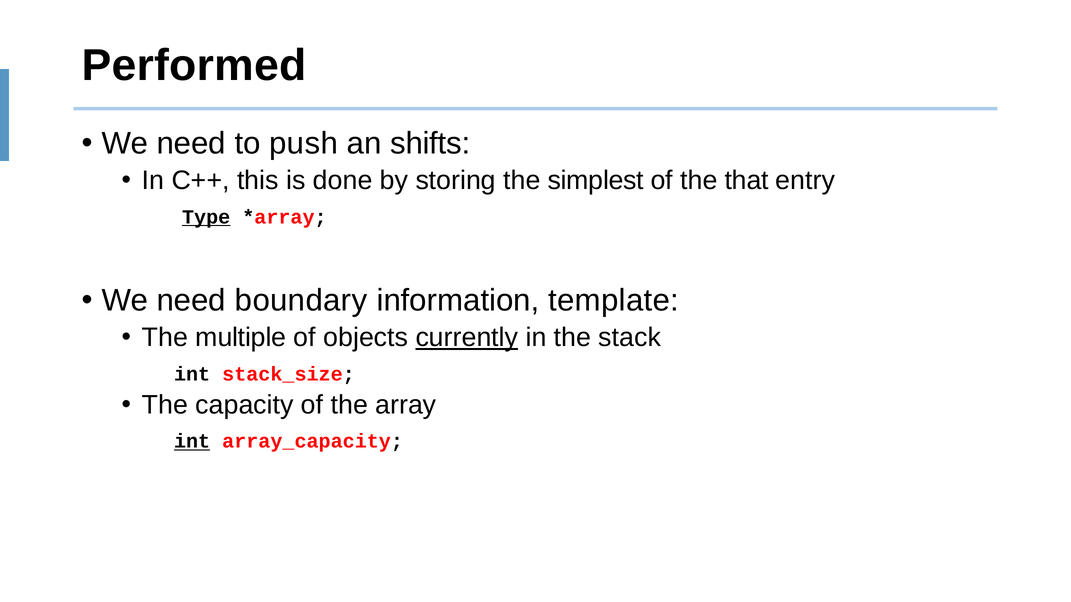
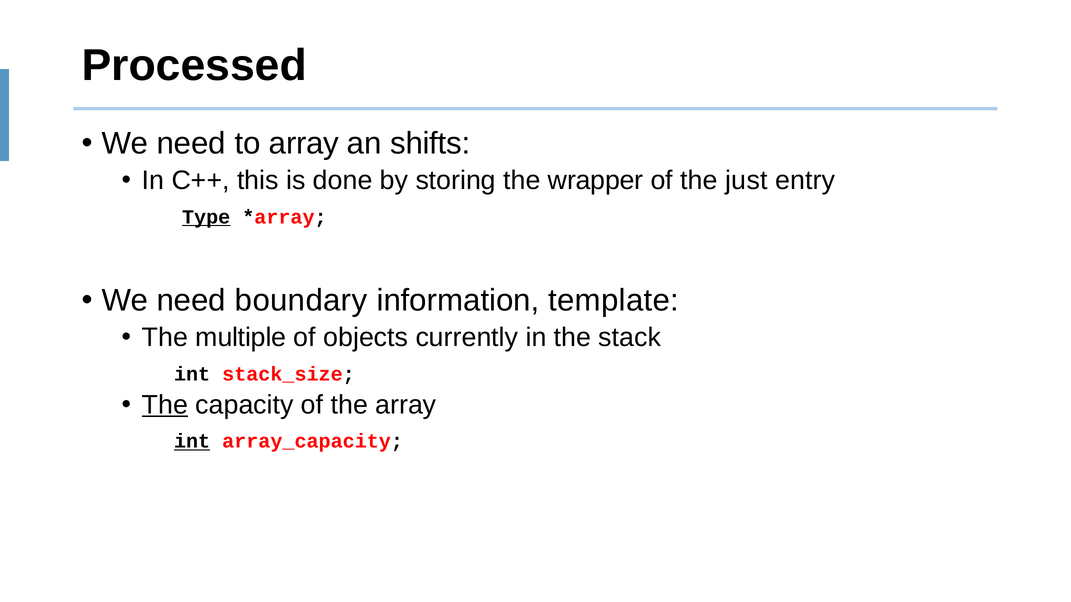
Performed: Performed -> Processed
to push: push -> array
simplest: simplest -> wrapper
that: that -> just
currently underline: present -> none
The at (165, 405) underline: none -> present
